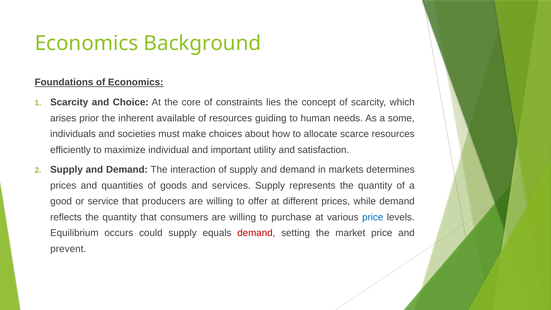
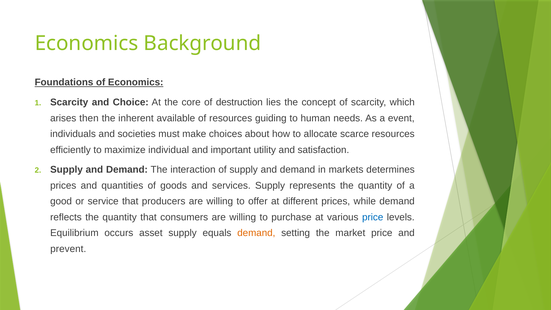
constraints: constraints -> destruction
prior: prior -> then
some: some -> event
could: could -> asset
demand at (256, 233) colour: red -> orange
